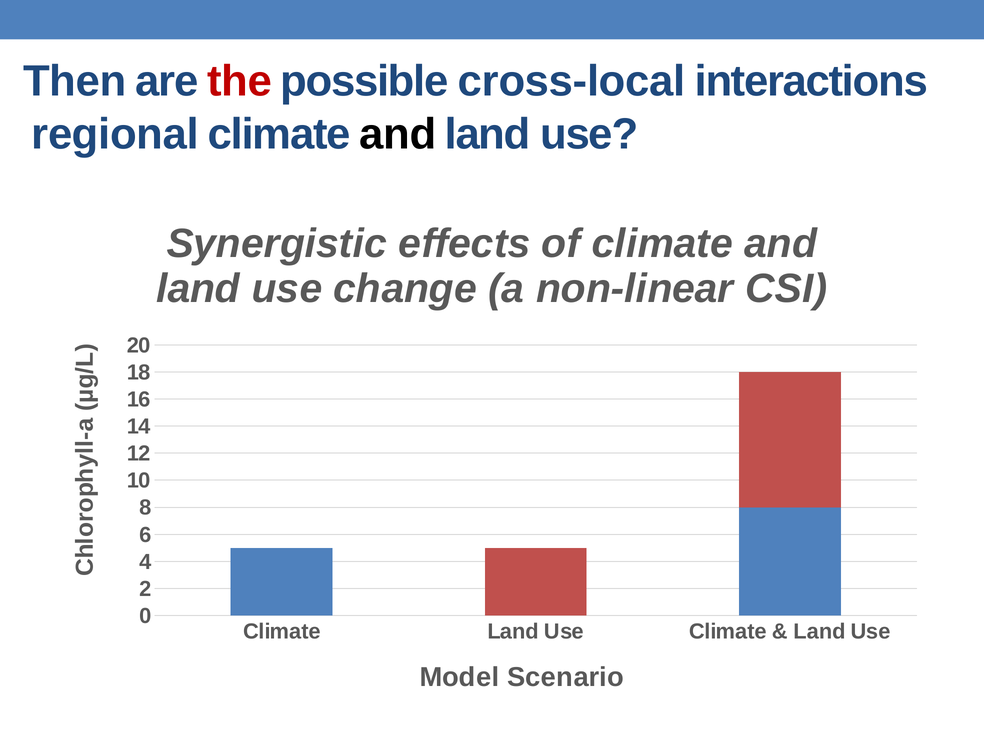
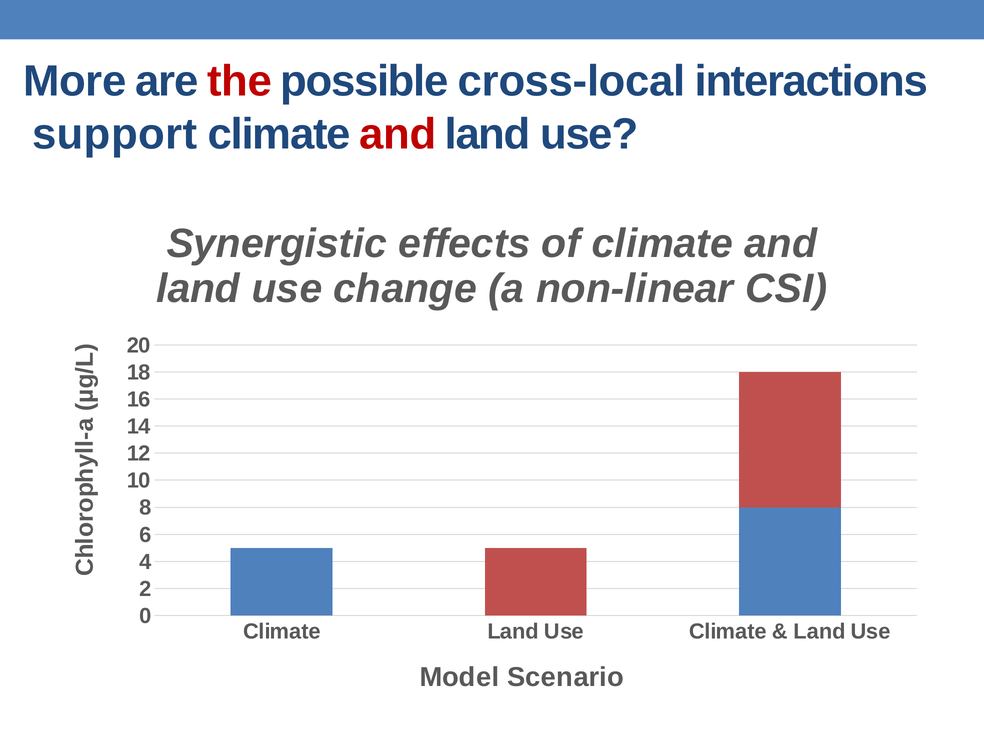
Then: Then -> More
regional: regional -> support
and at (398, 135) colour: black -> red
